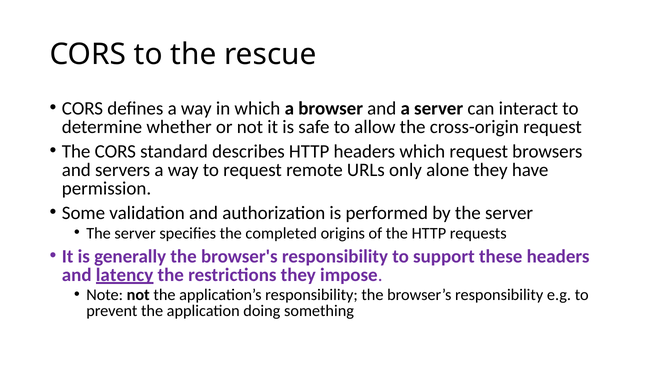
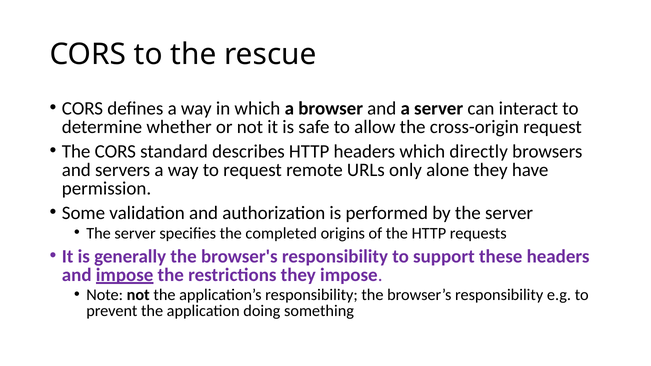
which request: request -> directly
and latency: latency -> impose
